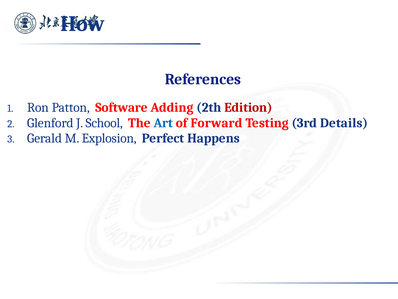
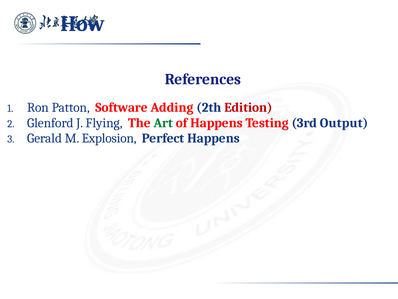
School: School -> Flying
Art colour: blue -> green
of Forward: Forward -> Happens
Details: Details -> Output
